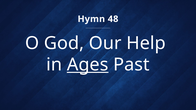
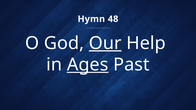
Our underline: none -> present
